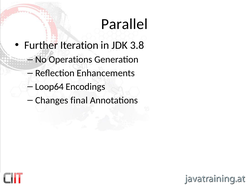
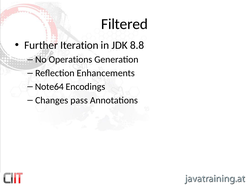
Parallel: Parallel -> Filtered
3.8: 3.8 -> 8.8
Loop64: Loop64 -> Note64
final: final -> pass
